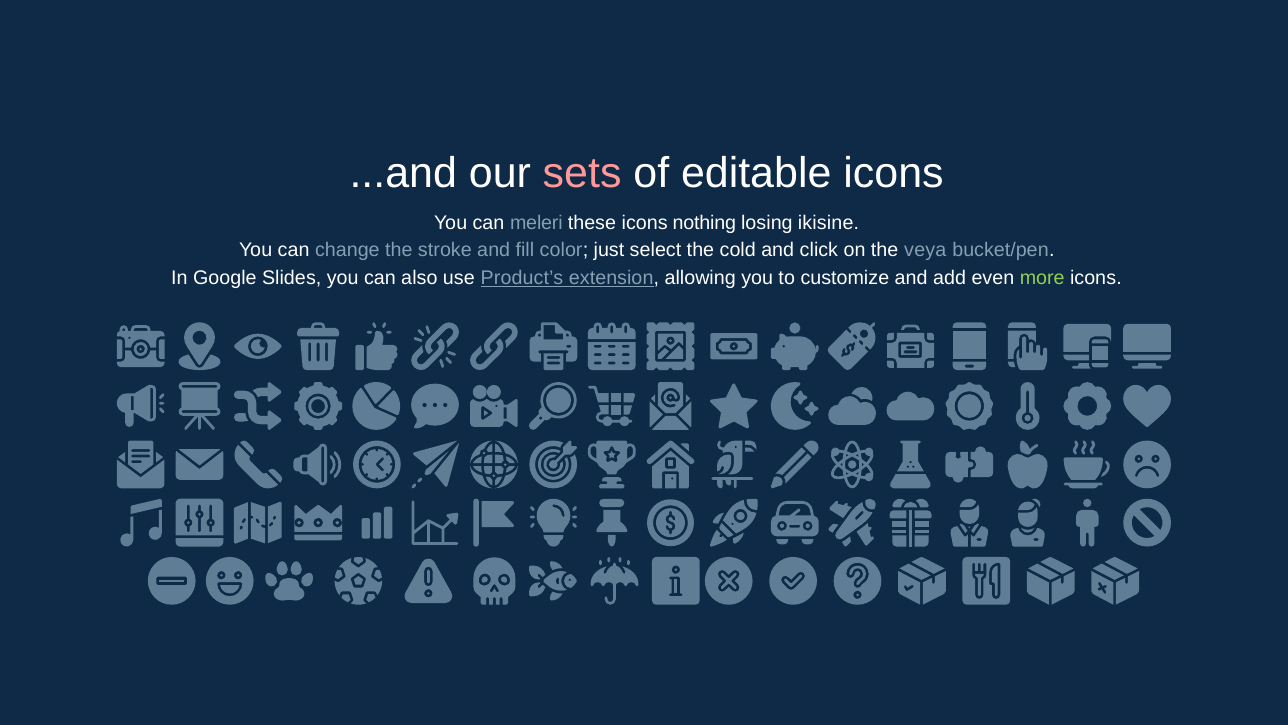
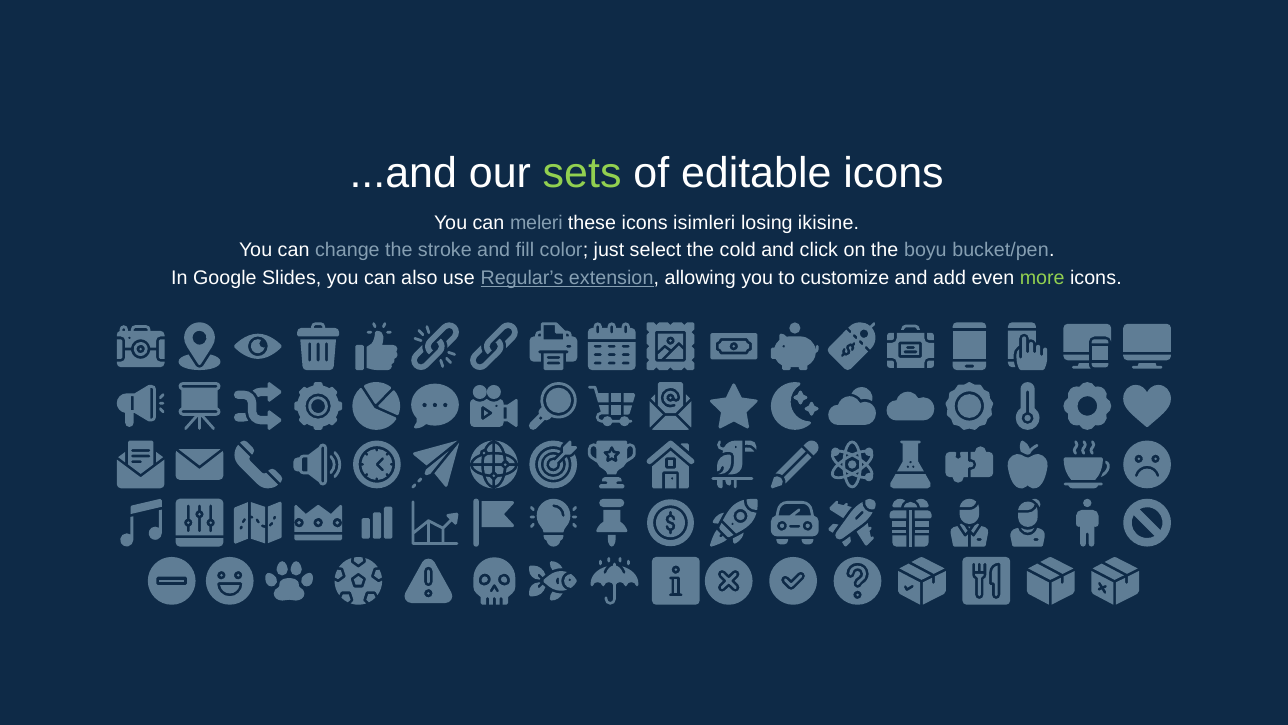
sets colour: pink -> light green
nothing: nothing -> isimleri
veya: veya -> boyu
Product’s: Product’s -> Regular’s
